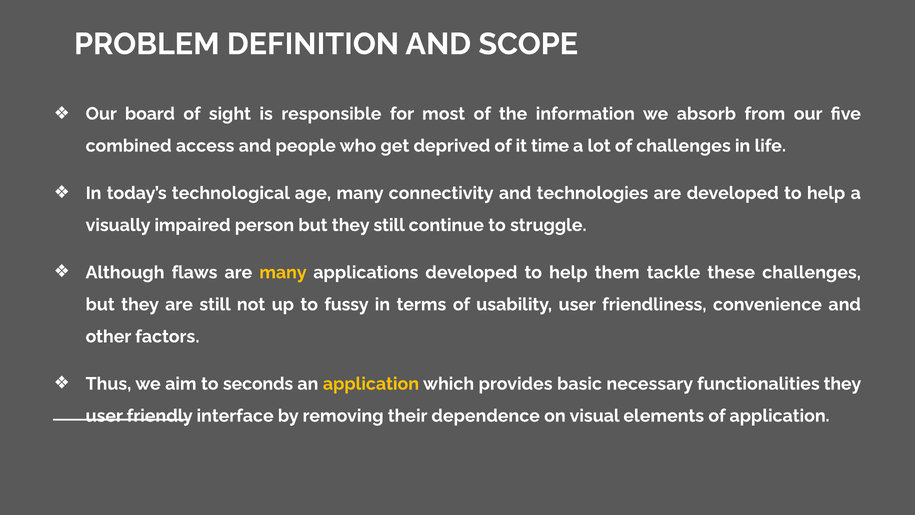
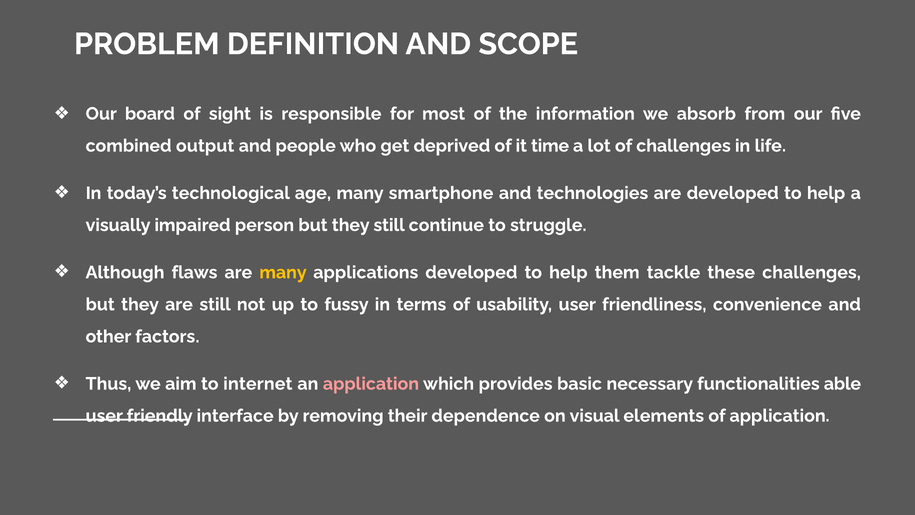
access: access -> output
connectivity: connectivity -> smartphone
seconds: seconds -> internet
application at (371, 384) colour: yellow -> pink
functionalities they: they -> able
